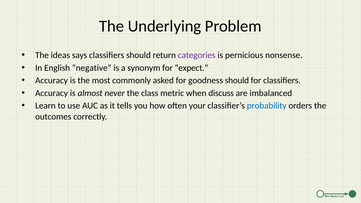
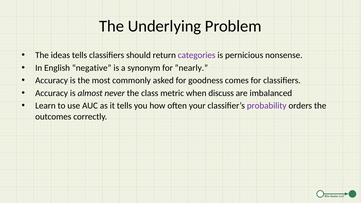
ideas says: says -> tells
expect: expect -> nearly
goodness should: should -> comes
probability colour: blue -> purple
